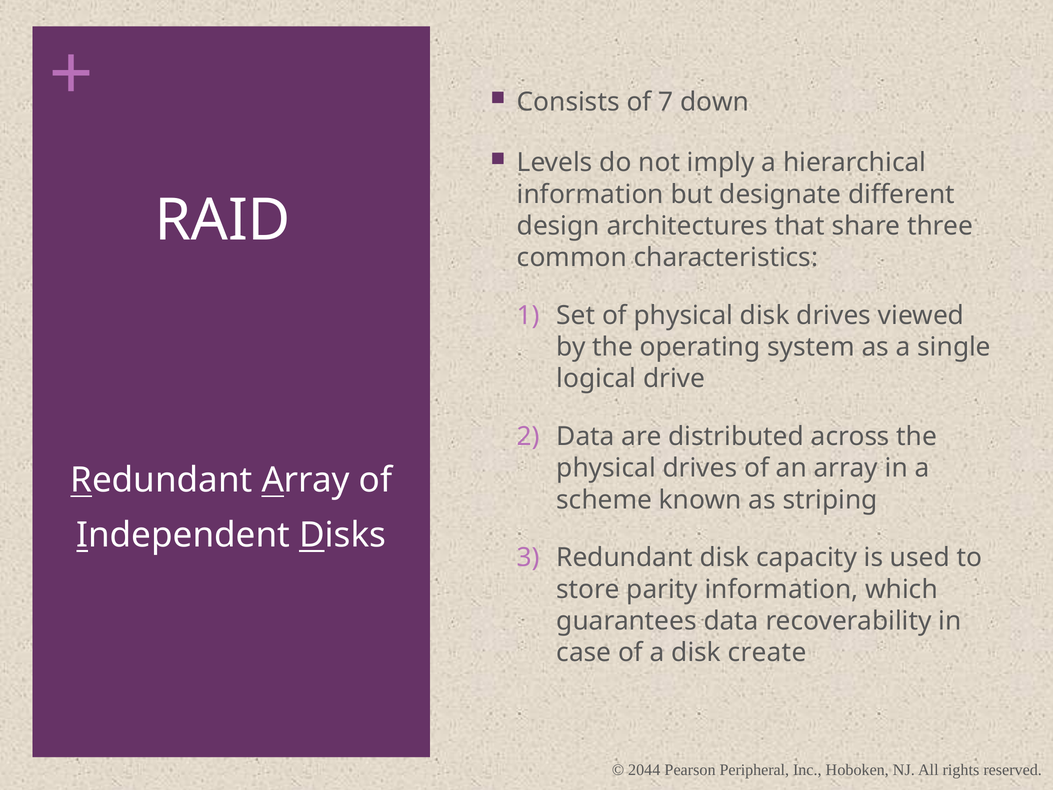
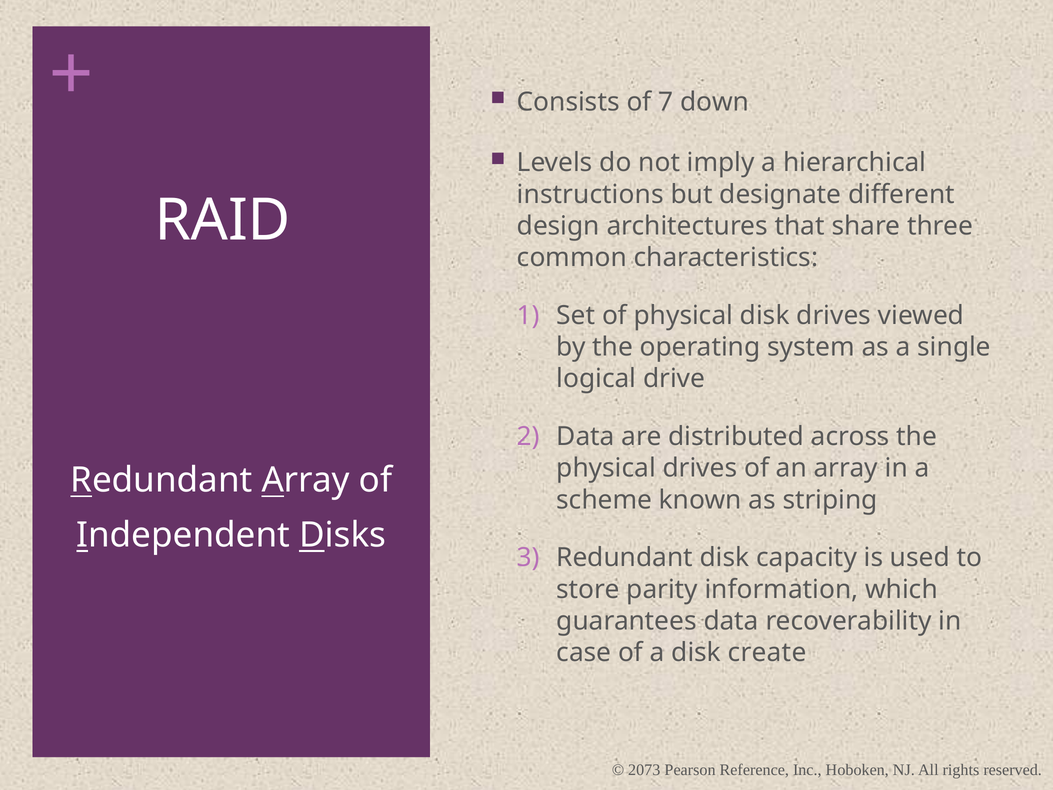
information at (590, 194): information -> instructions
2044: 2044 -> 2073
Peripheral: Peripheral -> Reference
